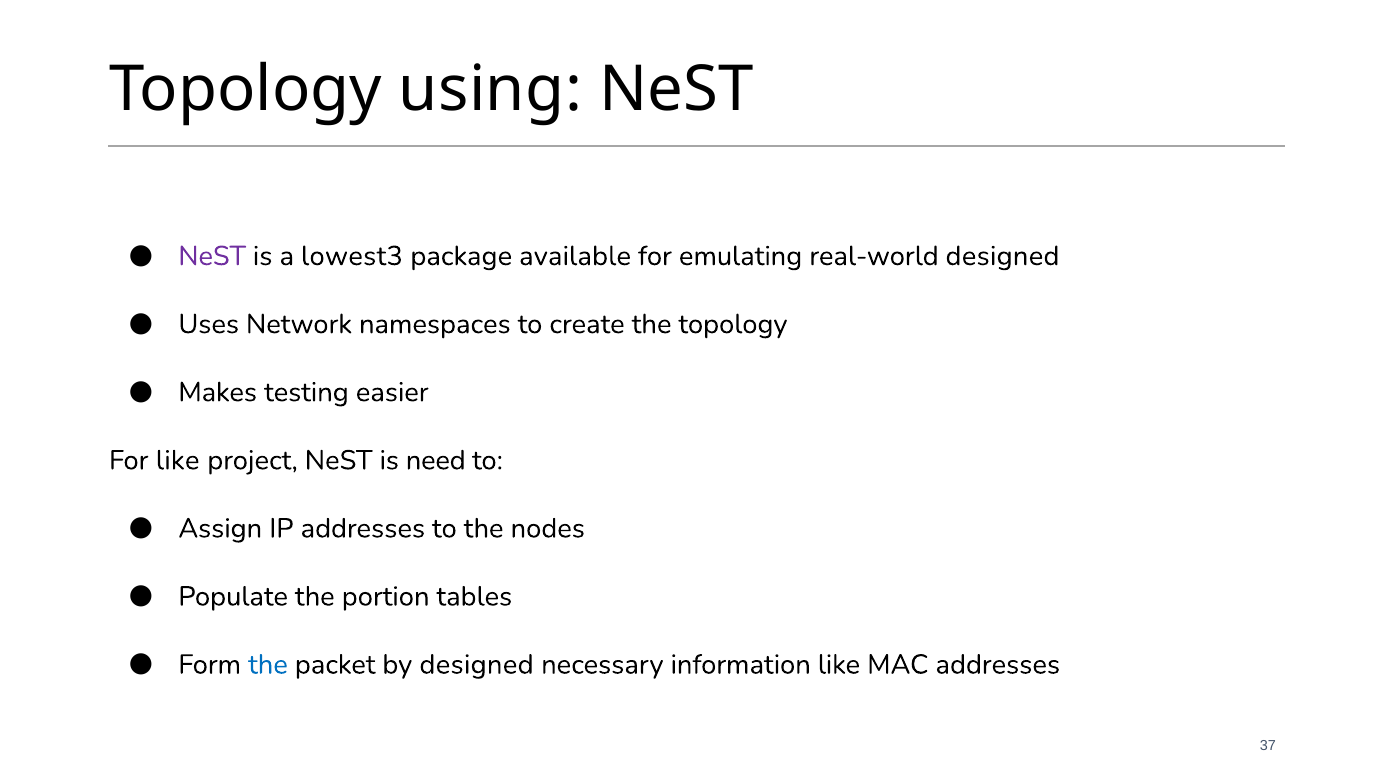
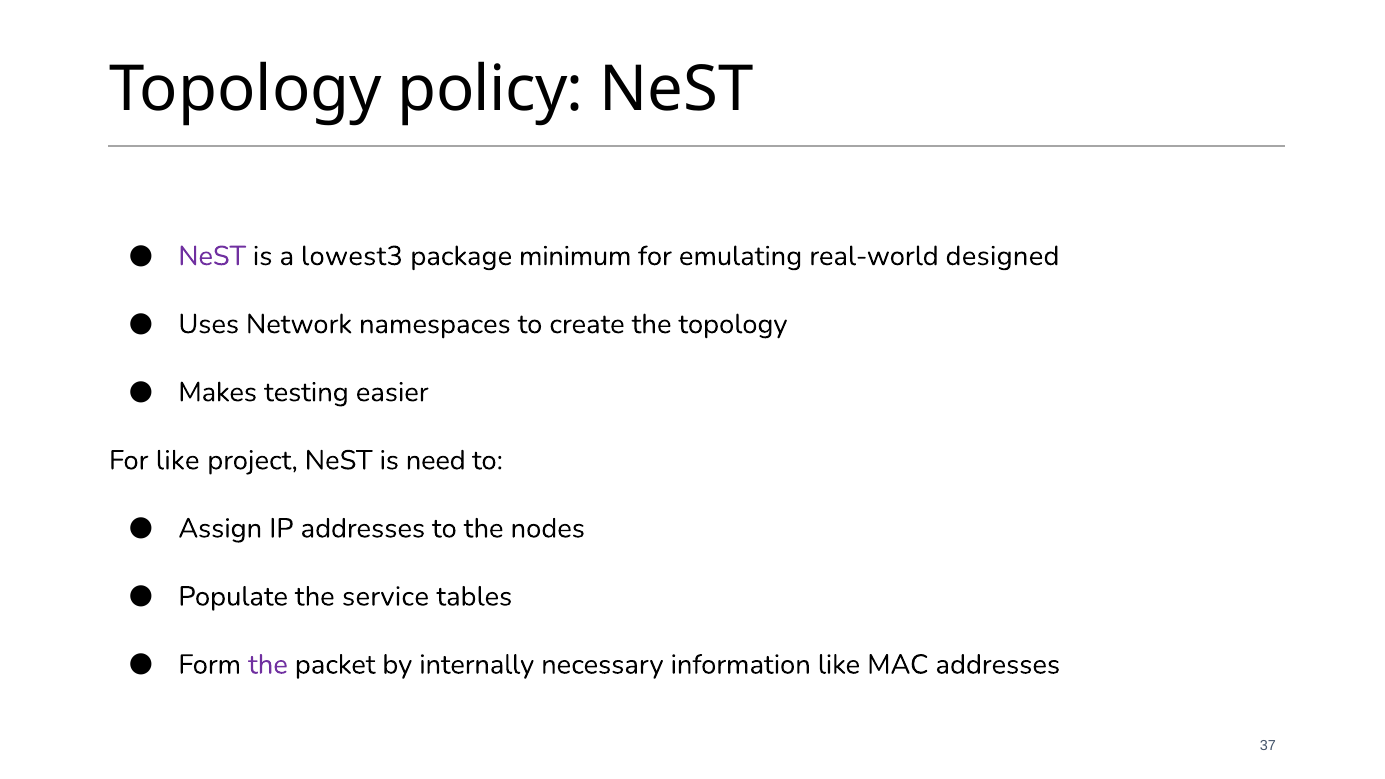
using: using -> policy
available: available -> minimum
portion: portion -> service
the at (268, 665) colour: blue -> purple
by designed: designed -> internally
